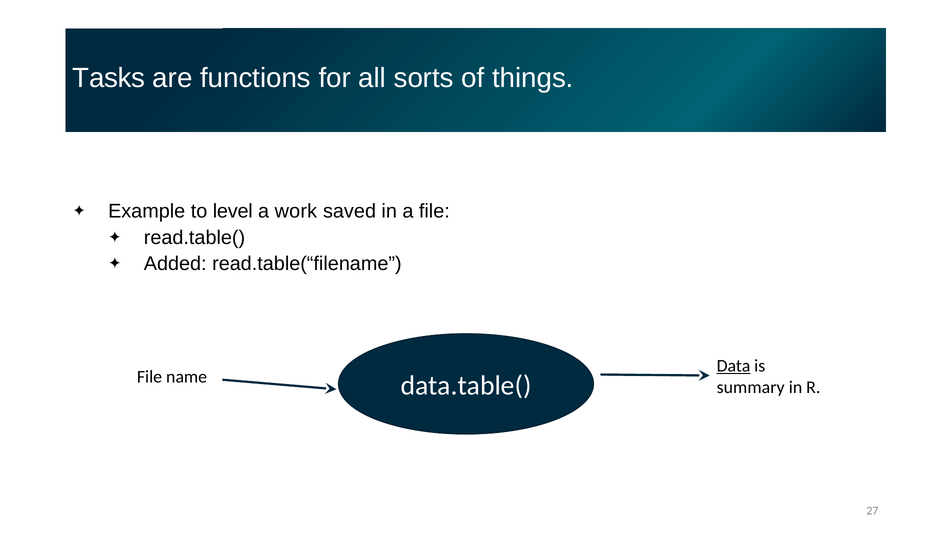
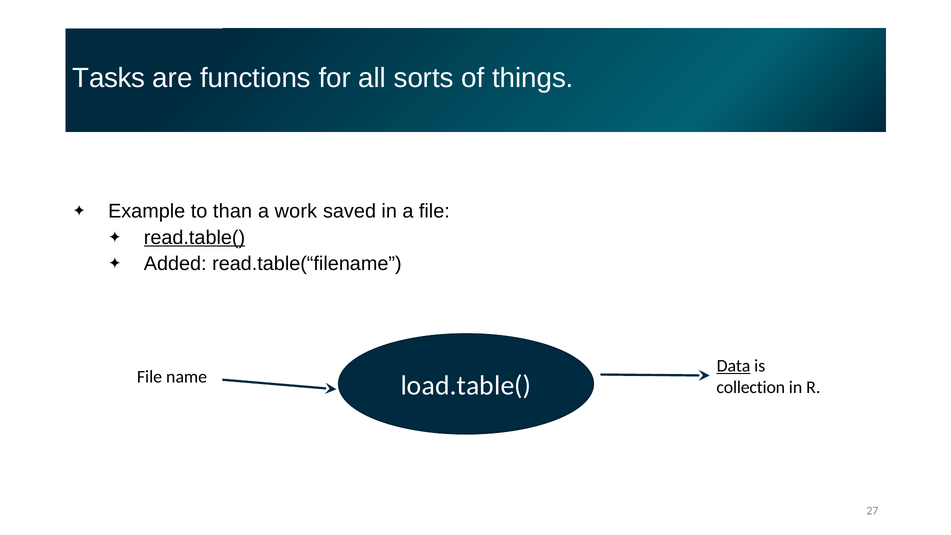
level: level -> than
read.table( underline: none -> present
data.table(: data.table( -> load.table(
summary: summary -> collection
